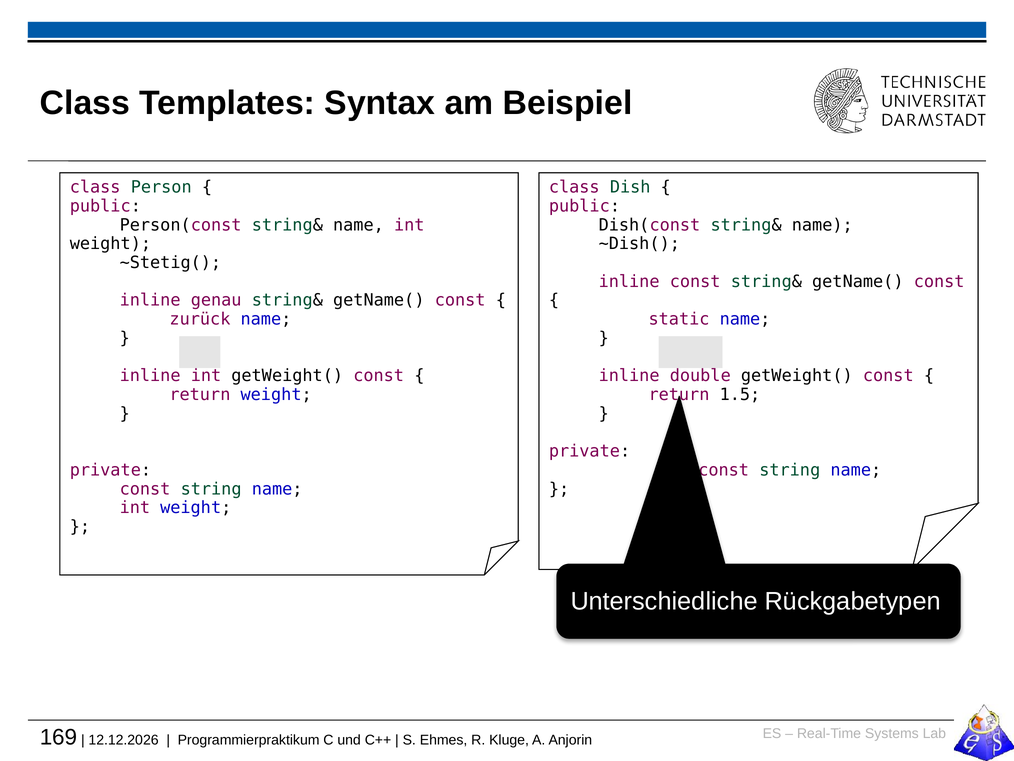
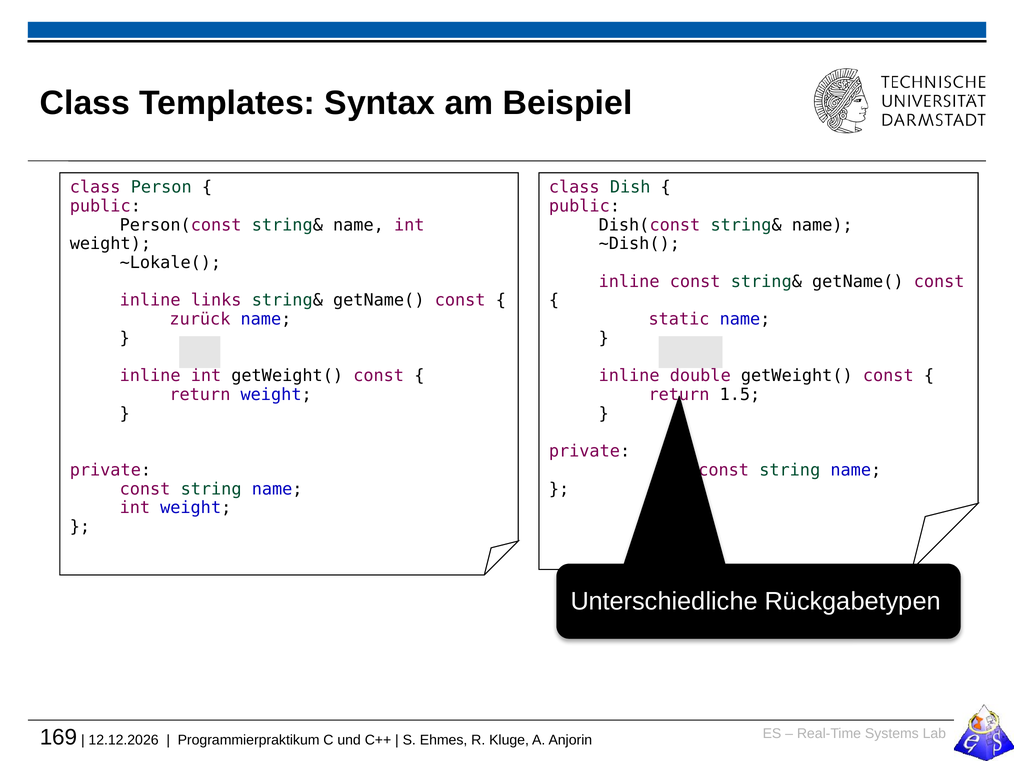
~Stetig(: ~Stetig( -> ~Lokale(
genau: genau -> links
